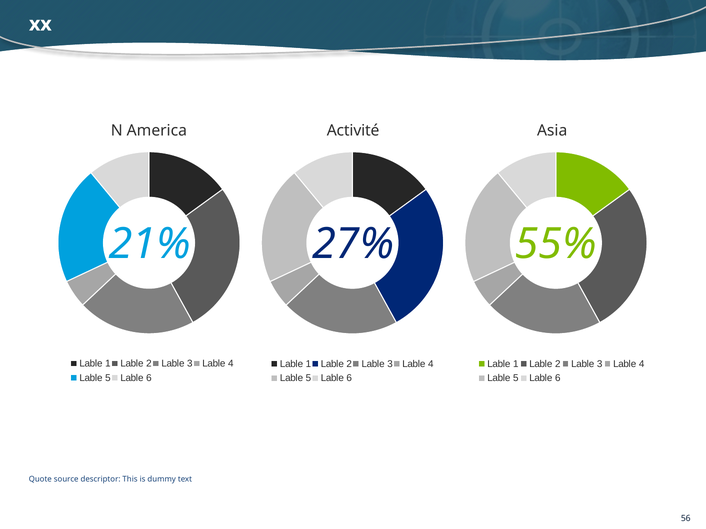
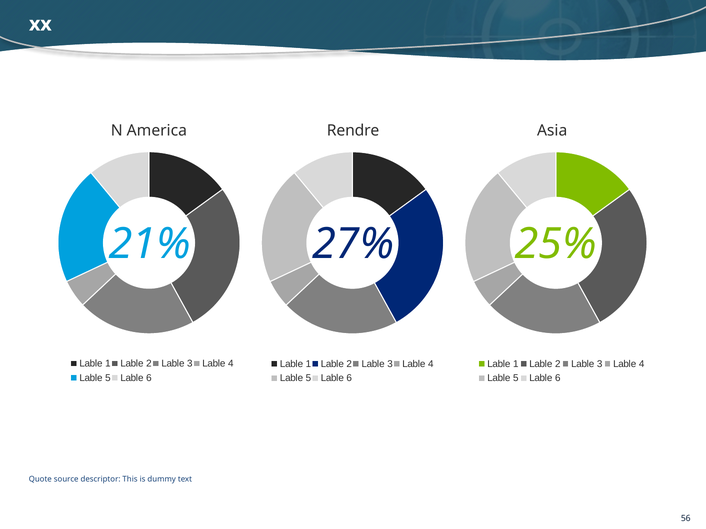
Activité: Activité -> Rendre
55%: 55% -> 25%
